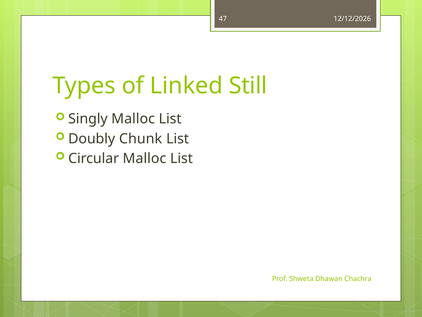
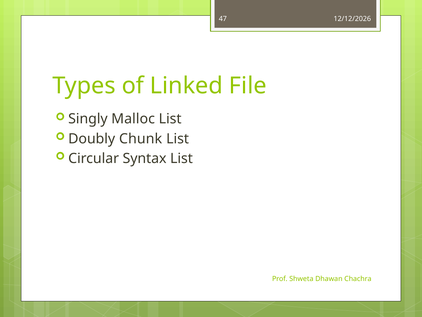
Still: Still -> File
Circular Malloc: Malloc -> Syntax
